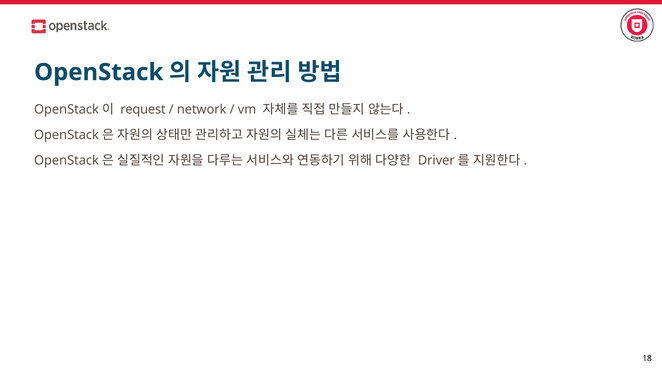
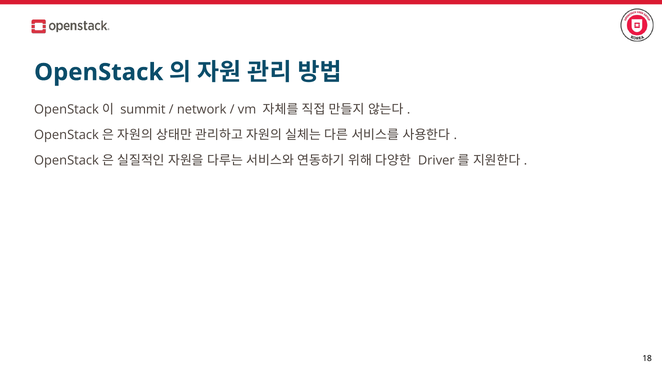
request: request -> summit
